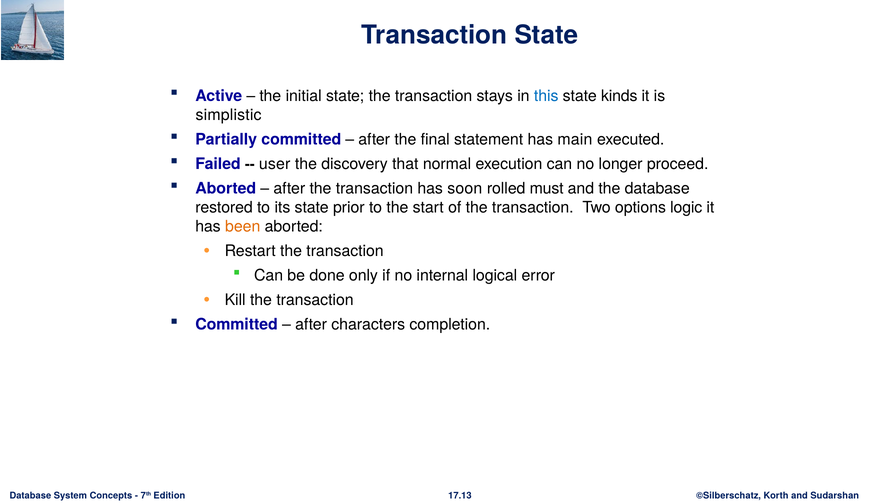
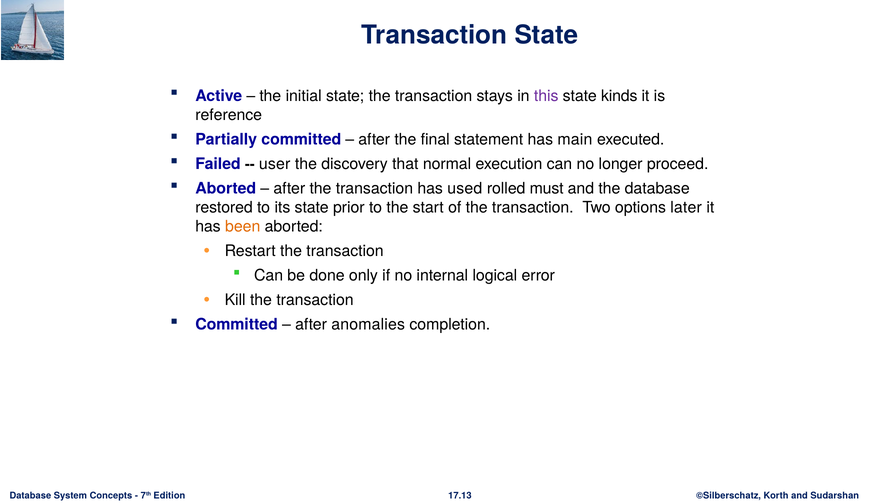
this colour: blue -> purple
simplistic: simplistic -> reference
soon: soon -> used
logic: logic -> later
characters: characters -> anomalies
